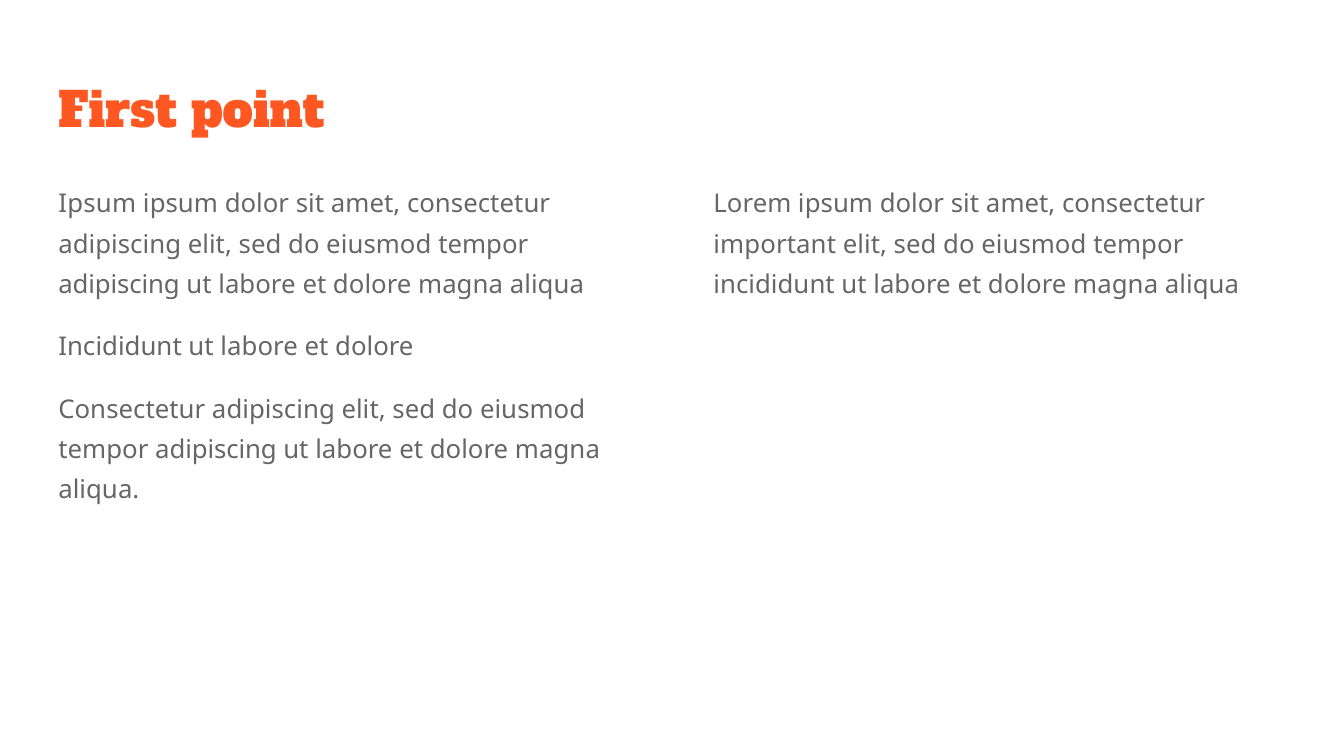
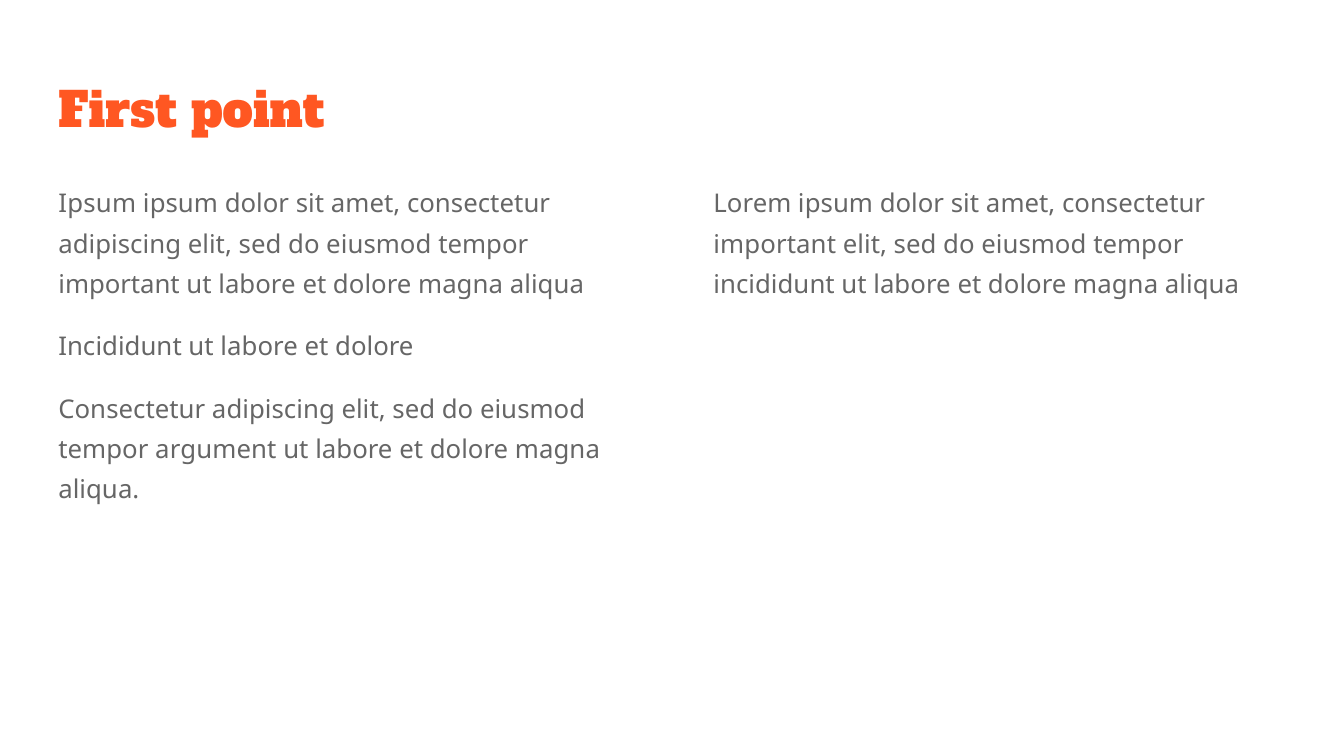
adipiscing at (119, 285): adipiscing -> important
adipiscing at (216, 450): adipiscing -> argument
